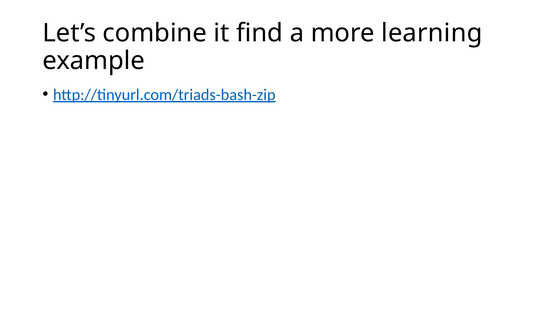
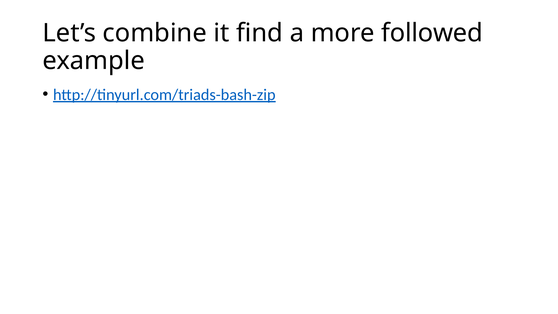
learning: learning -> followed
